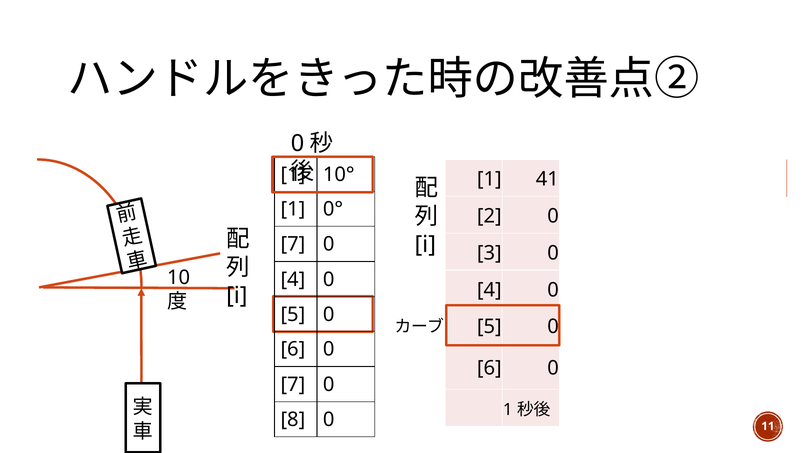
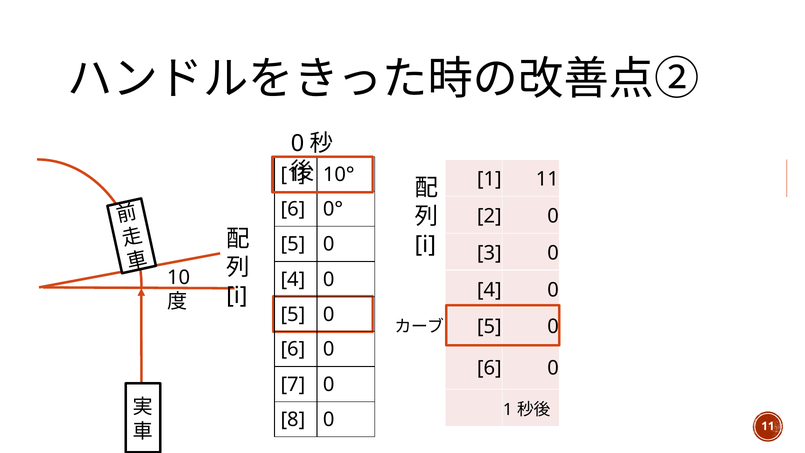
1 41: 41 -> 11
1 at (293, 209): 1 -> 6
7 at (293, 244): 7 -> 5
